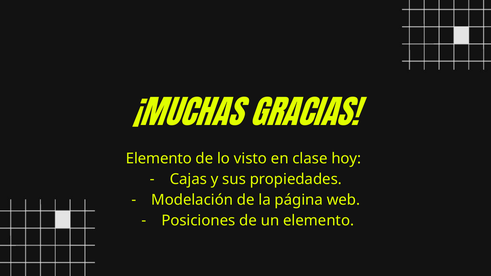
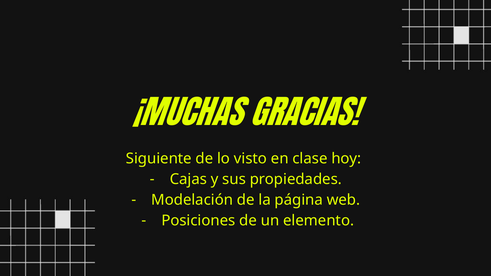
Elemento at (159, 159): Elemento -> Siguiente
